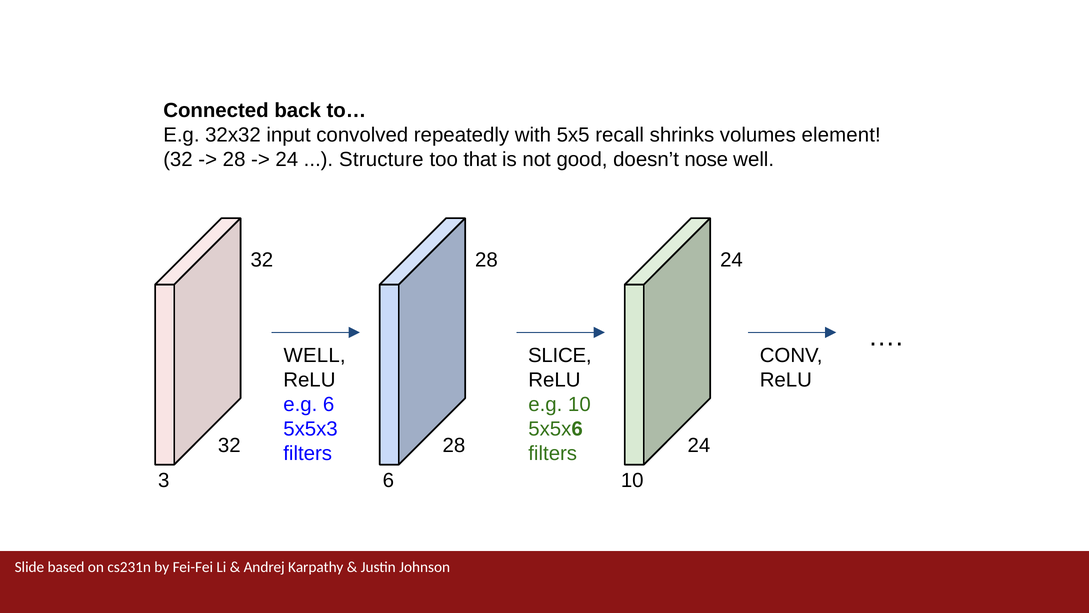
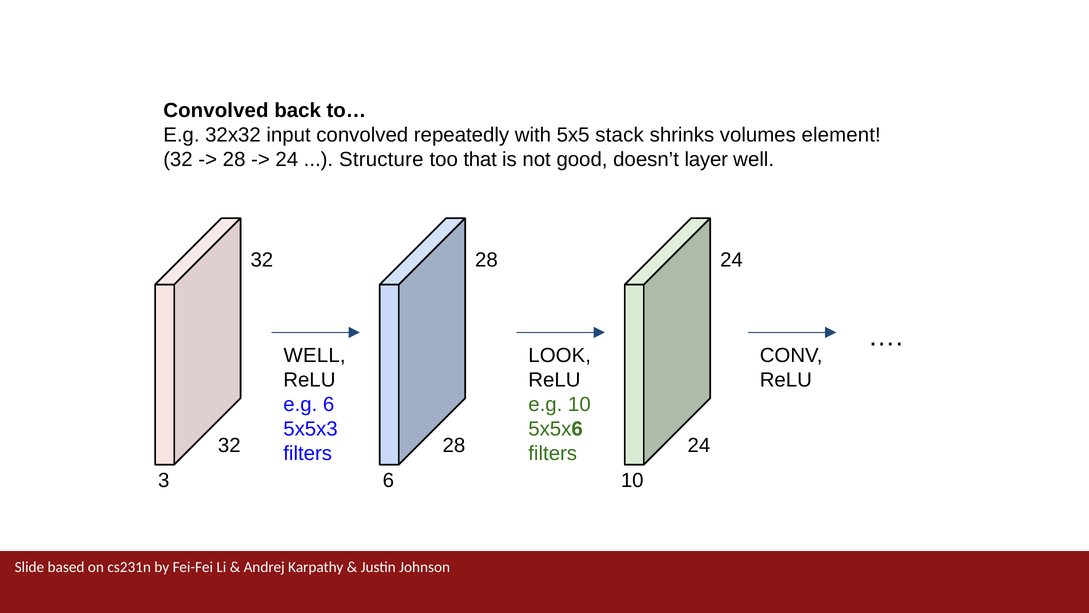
Connected at (216, 110): Connected -> Convolved
recall: recall -> stack
nose: nose -> layer
SLICE: SLICE -> LOOK
